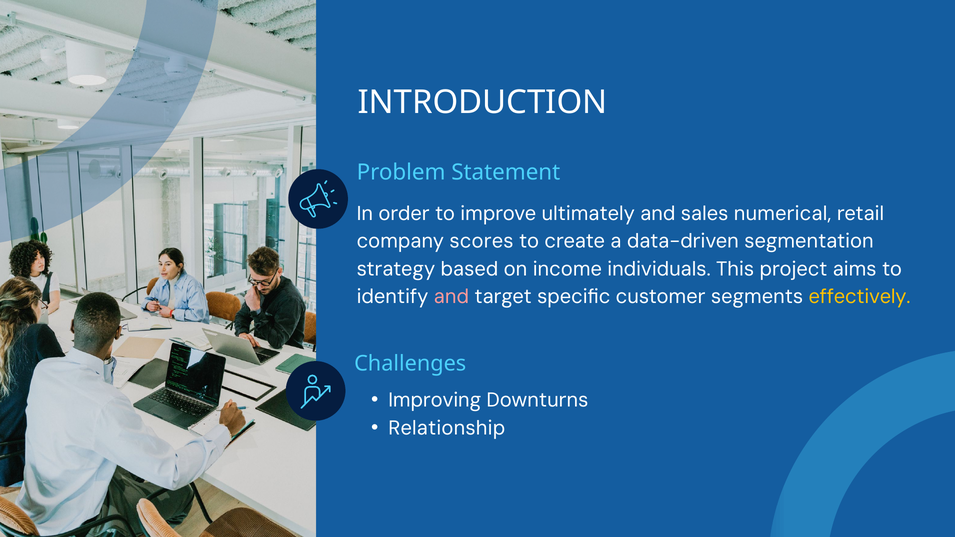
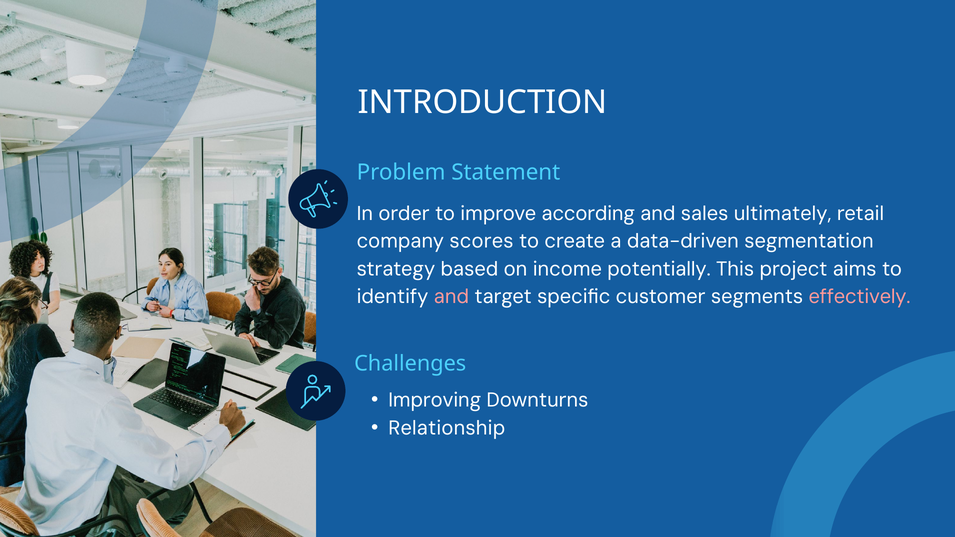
ultimately: ultimately -> according
numerical: numerical -> ultimately
individuals: individuals -> potentially
effectively colour: yellow -> pink
